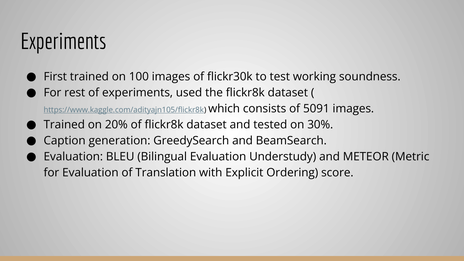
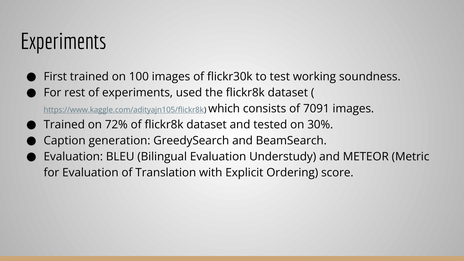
5091: 5091 -> 7091
20%: 20% -> 72%
